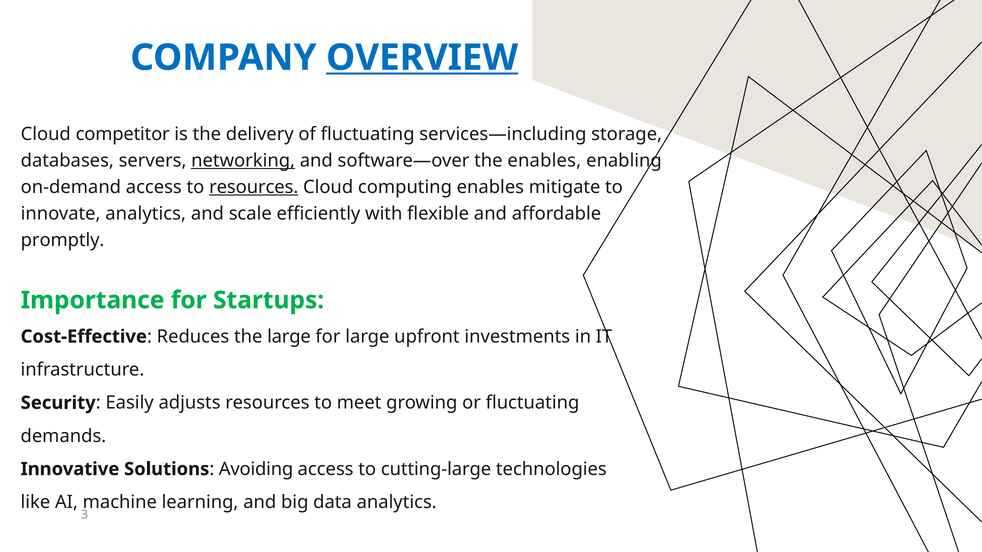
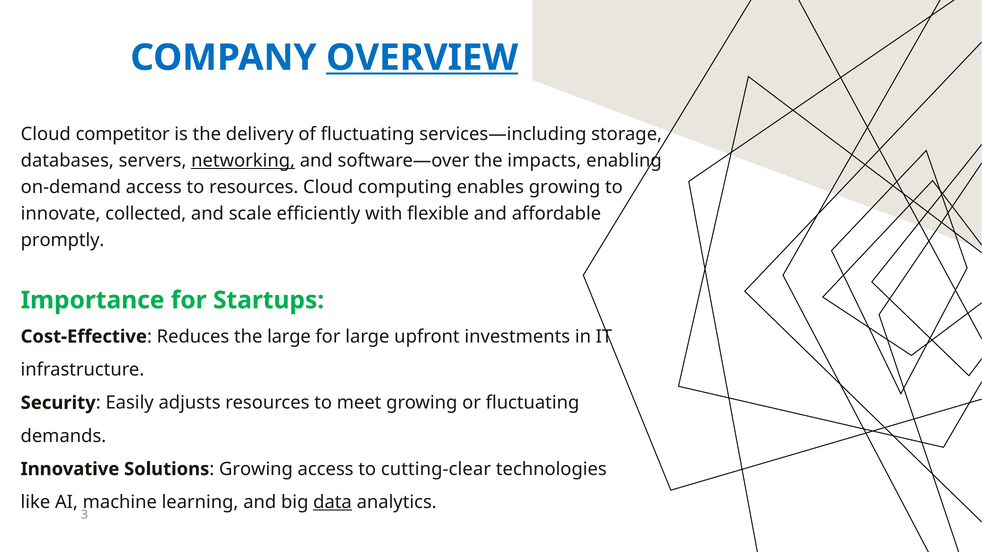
the enables: enables -> impacts
resources at (254, 187) underline: present -> none
enables mitigate: mitigate -> growing
innovate analytics: analytics -> collected
Avoiding at (256, 469): Avoiding -> Growing
cutting-large: cutting-large -> cutting-clear
data underline: none -> present
